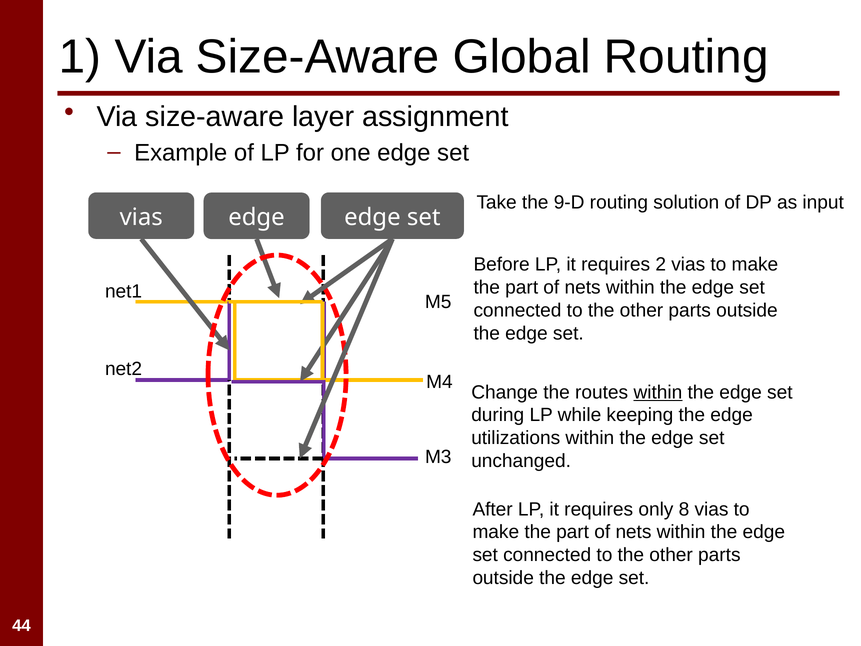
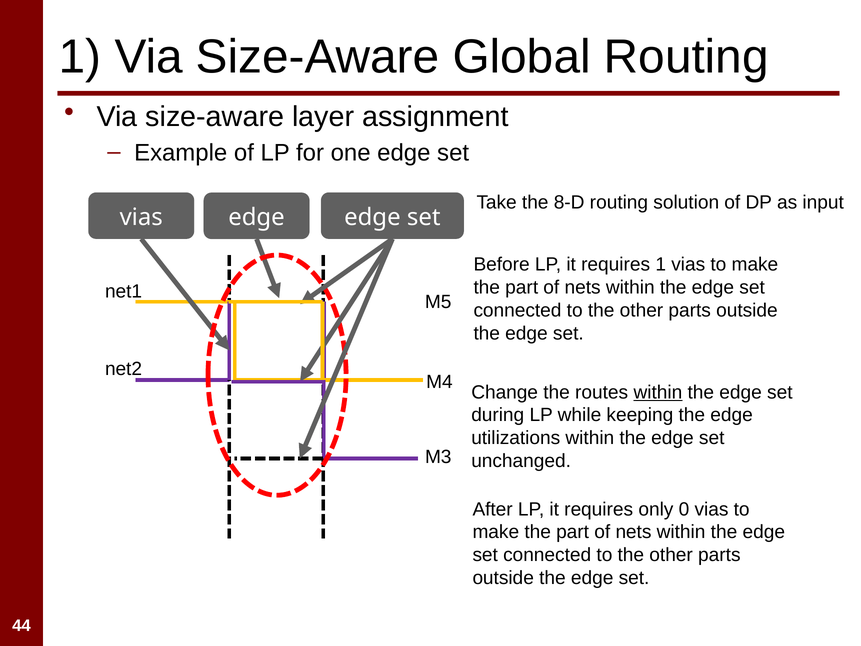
9-D: 9-D -> 8-D
requires 2: 2 -> 1
8: 8 -> 0
